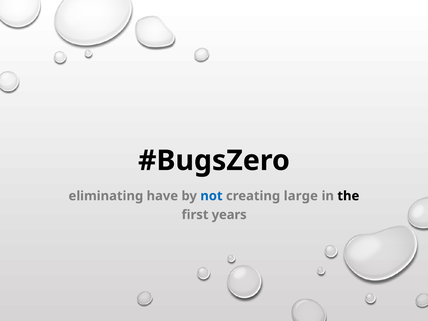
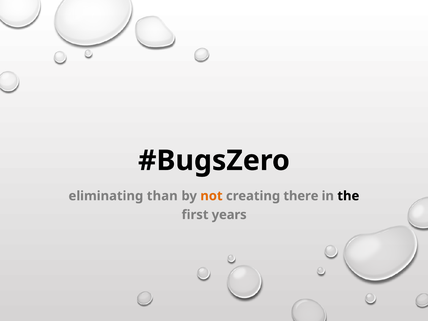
have: have -> than
not colour: blue -> orange
large: large -> there
